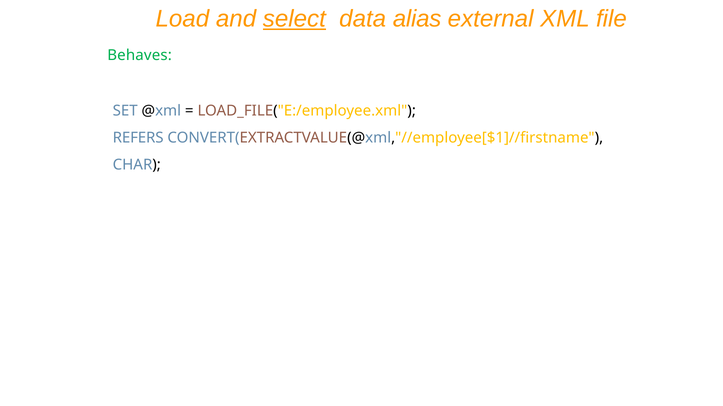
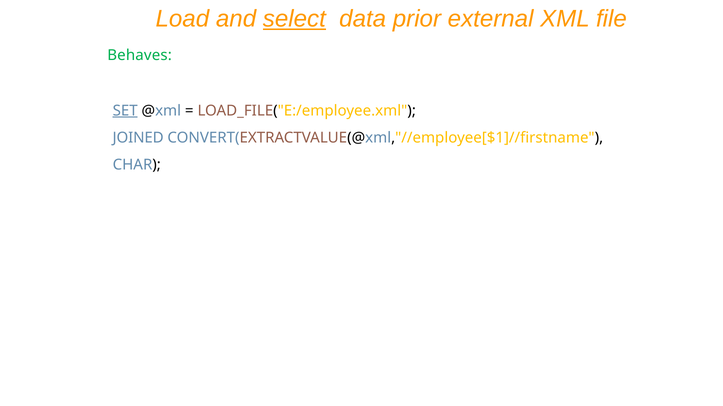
alias: alias -> prior
SET underline: none -> present
REFERS: REFERS -> JOINED
